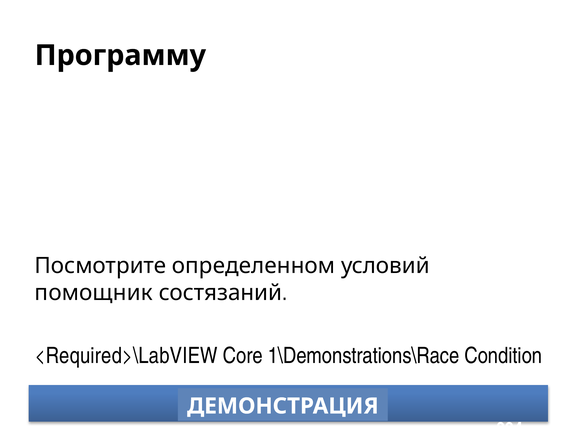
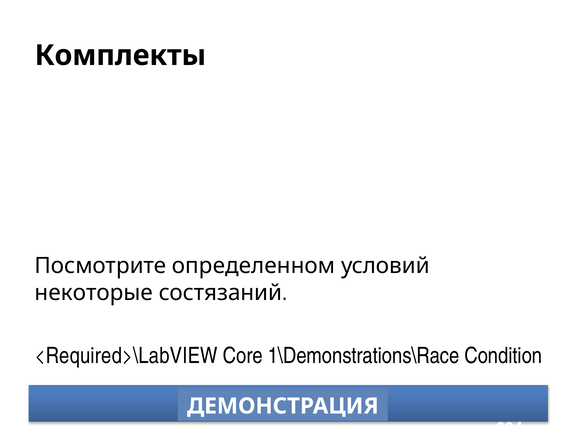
Программу: Программу -> Комплекты
помощник: помощник -> некоторые
